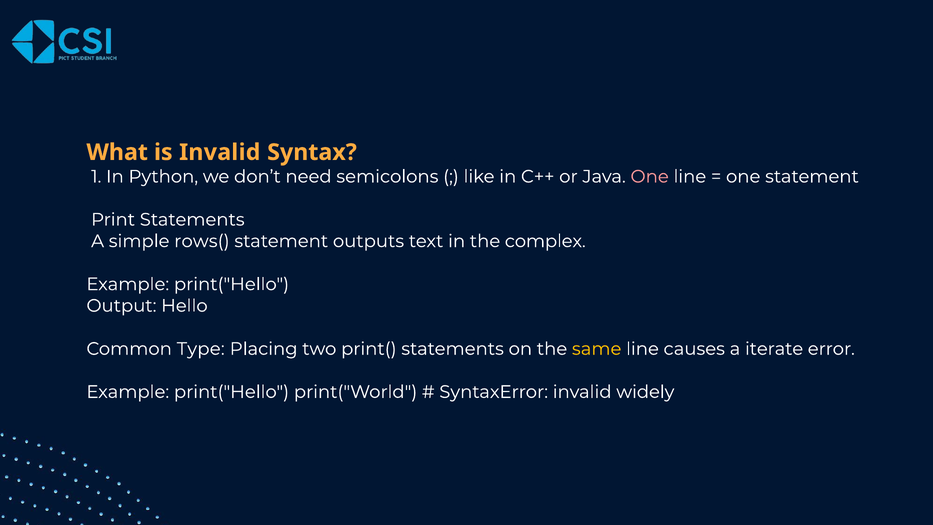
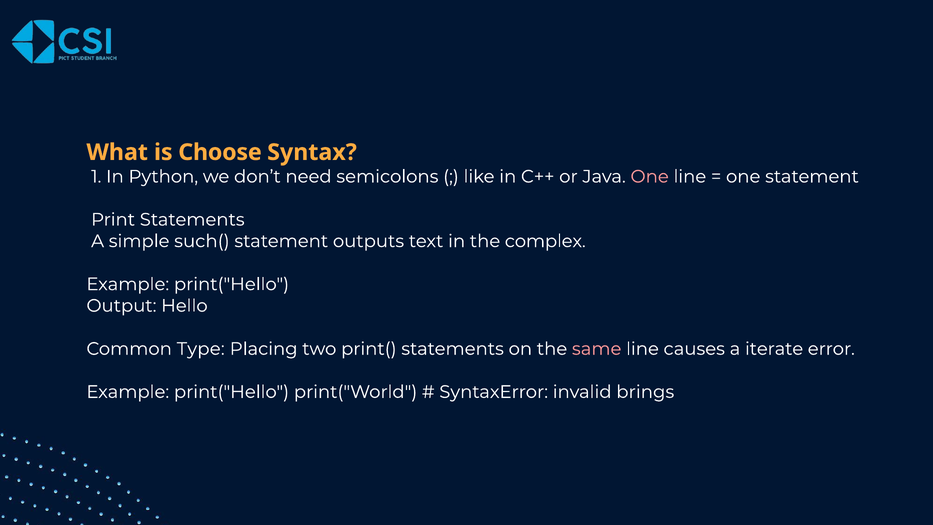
is Invalid: Invalid -> Choose
rows(: rows( -> such(
same colour: yellow -> pink
widely: widely -> brings
